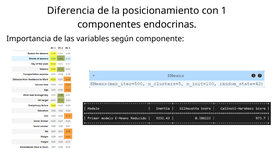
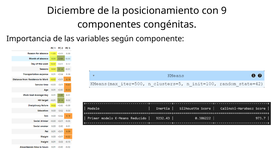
Diferencia: Diferencia -> Diciembre
1: 1 -> 9
endocrinas: endocrinas -> congénitas
